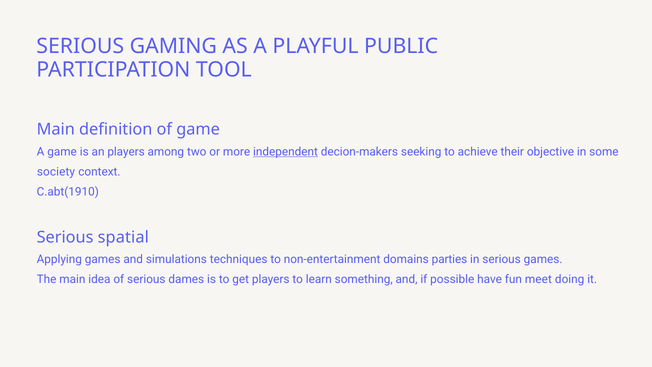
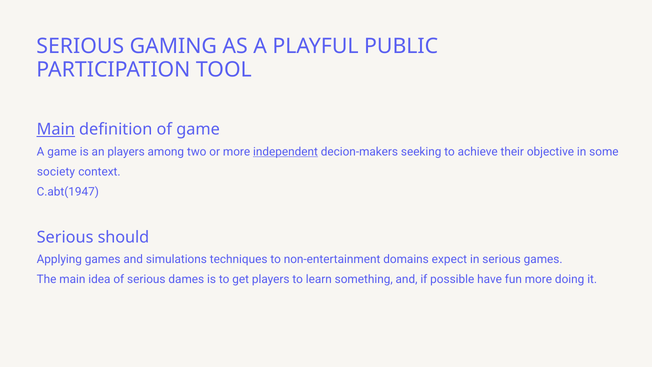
Main at (56, 129) underline: none -> present
C.abt(1910: C.abt(1910 -> C.abt(1947
spatial: spatial -> should
parties: parties -> expect
fun meet: meet -> more
